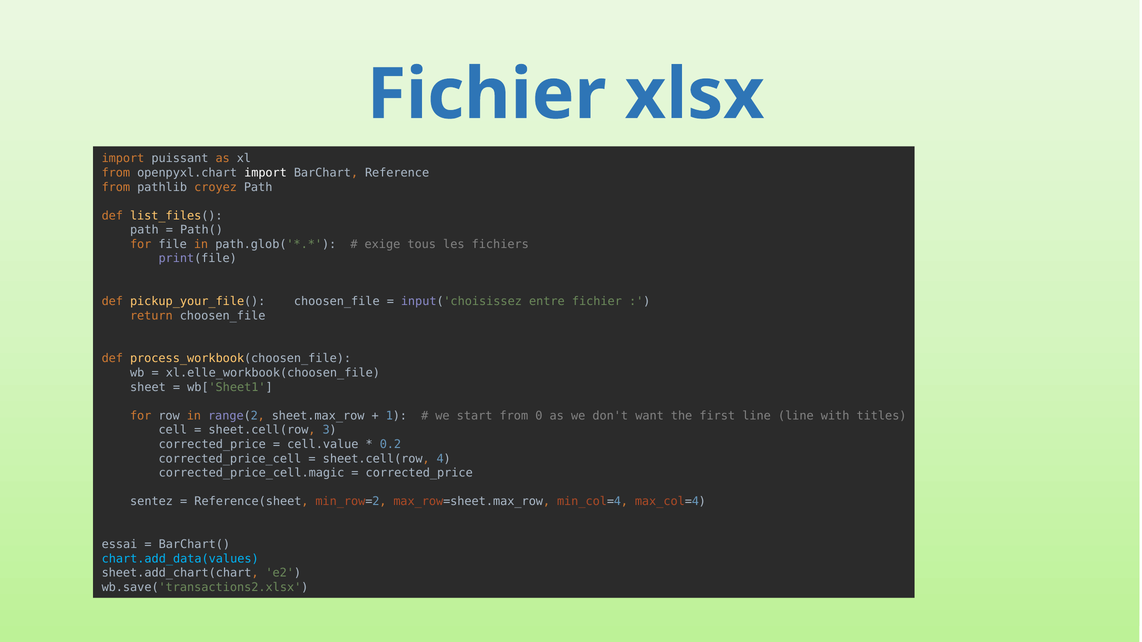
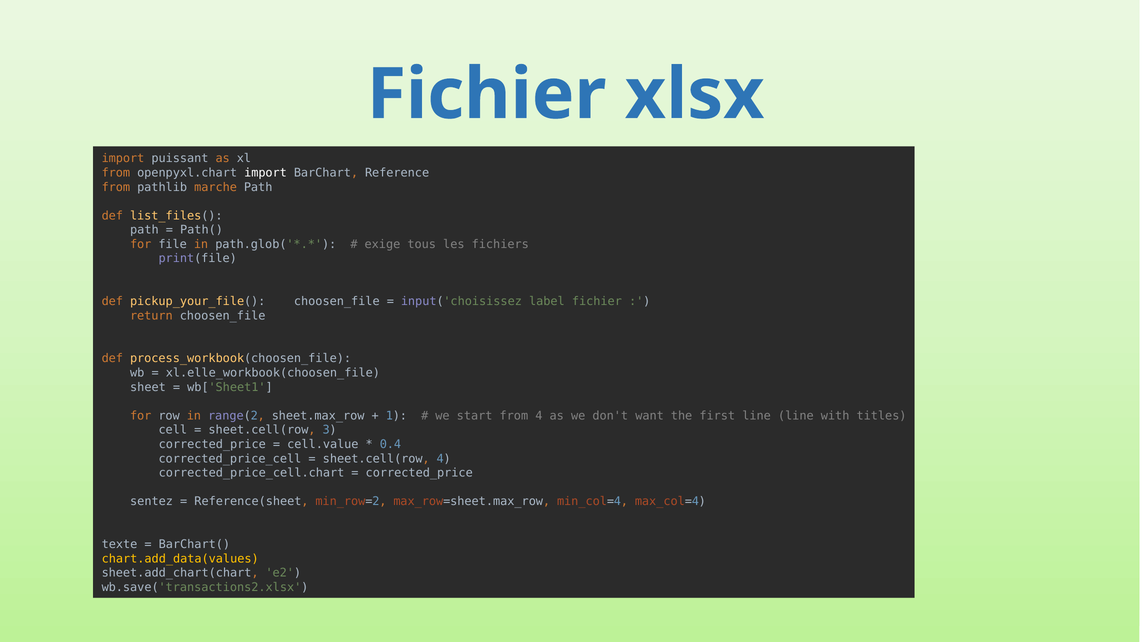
croyez: croyez -> marche
entre: entre -> label
from 0: 0 -> 4
0.2: 0.2 -> 0.4
corrected_price_cell.magic: corrected_price_cell.magic -> corrected_price_cell.chart
essai: essai -> texte
chart.add_data(values colour: light blue -> yellow
